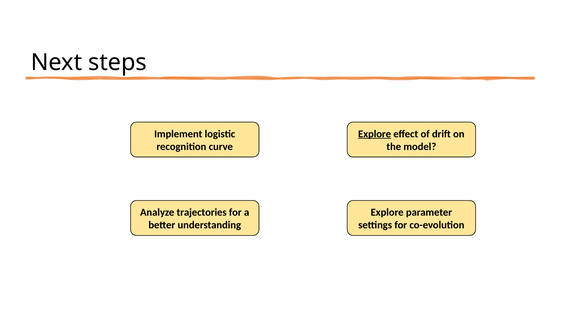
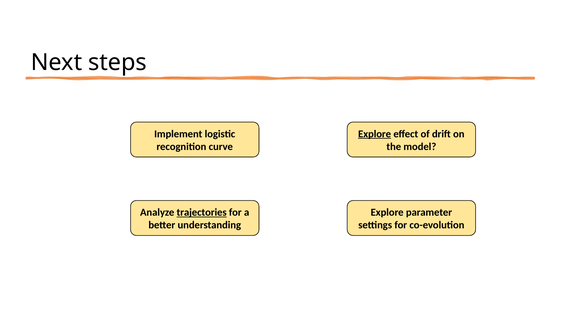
trajectories underline: none -> present
